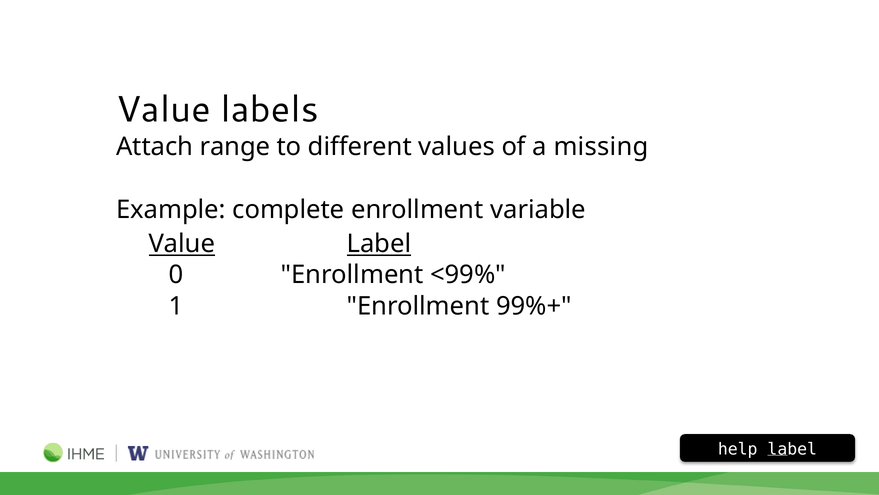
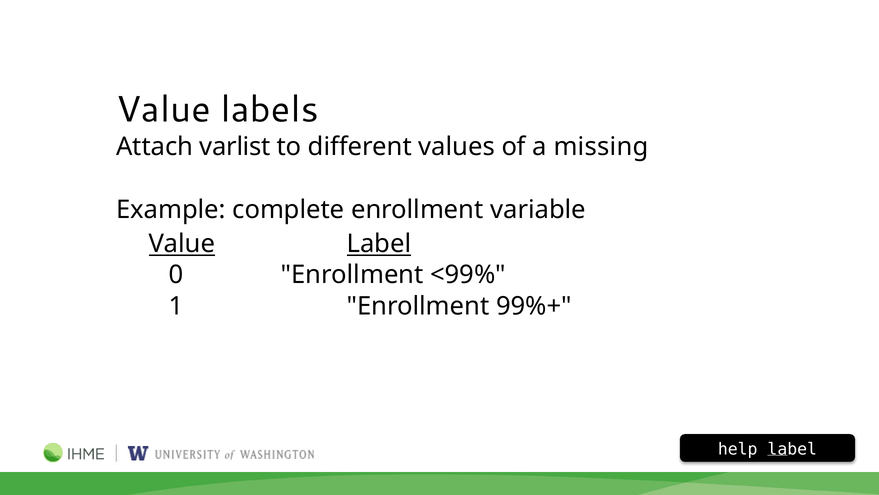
range: range -> varlist
